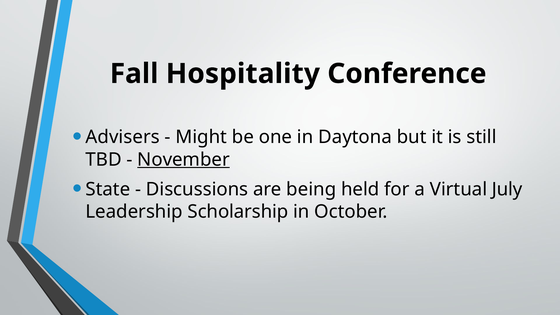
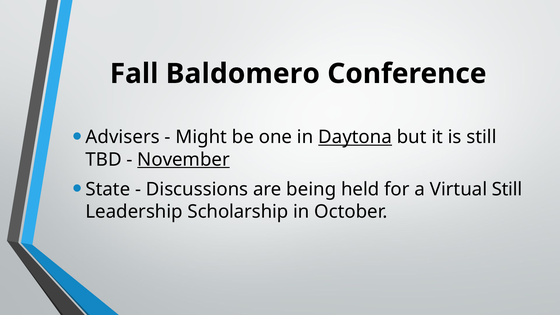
Hospitality: Hospitality -> Baldomero
Daytona underline: none -> present
Virtual July: July -> Still
